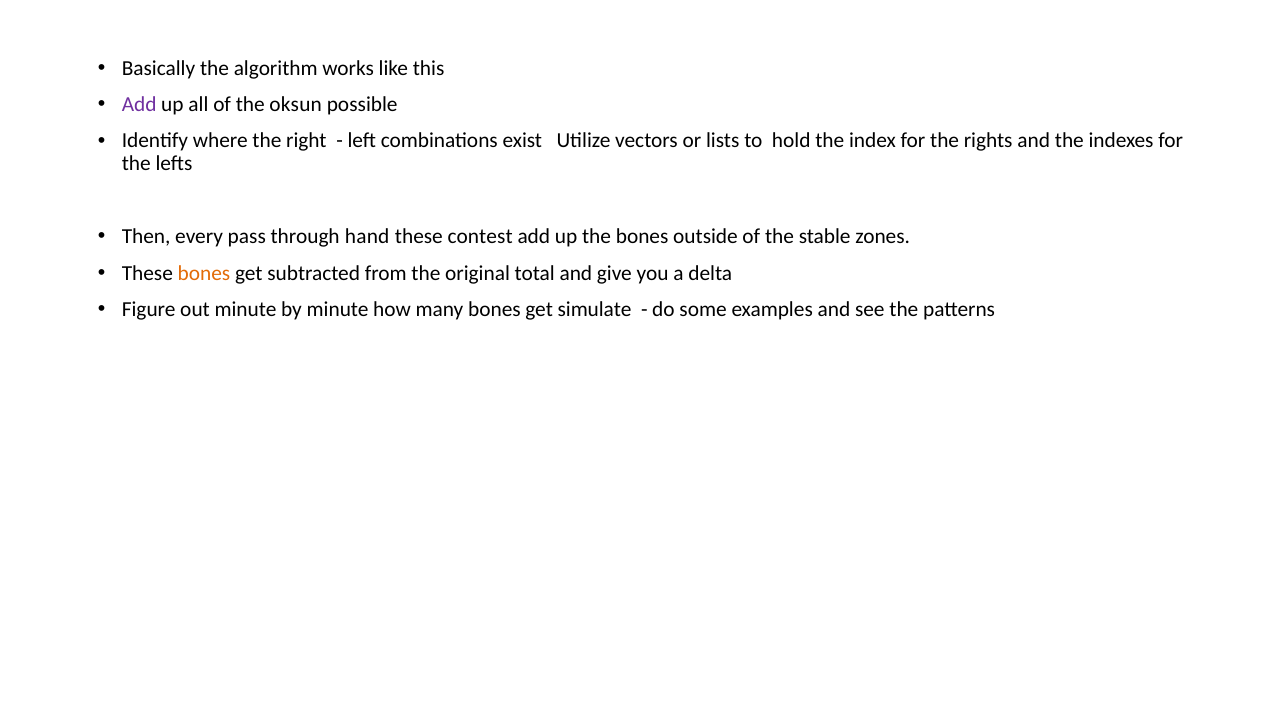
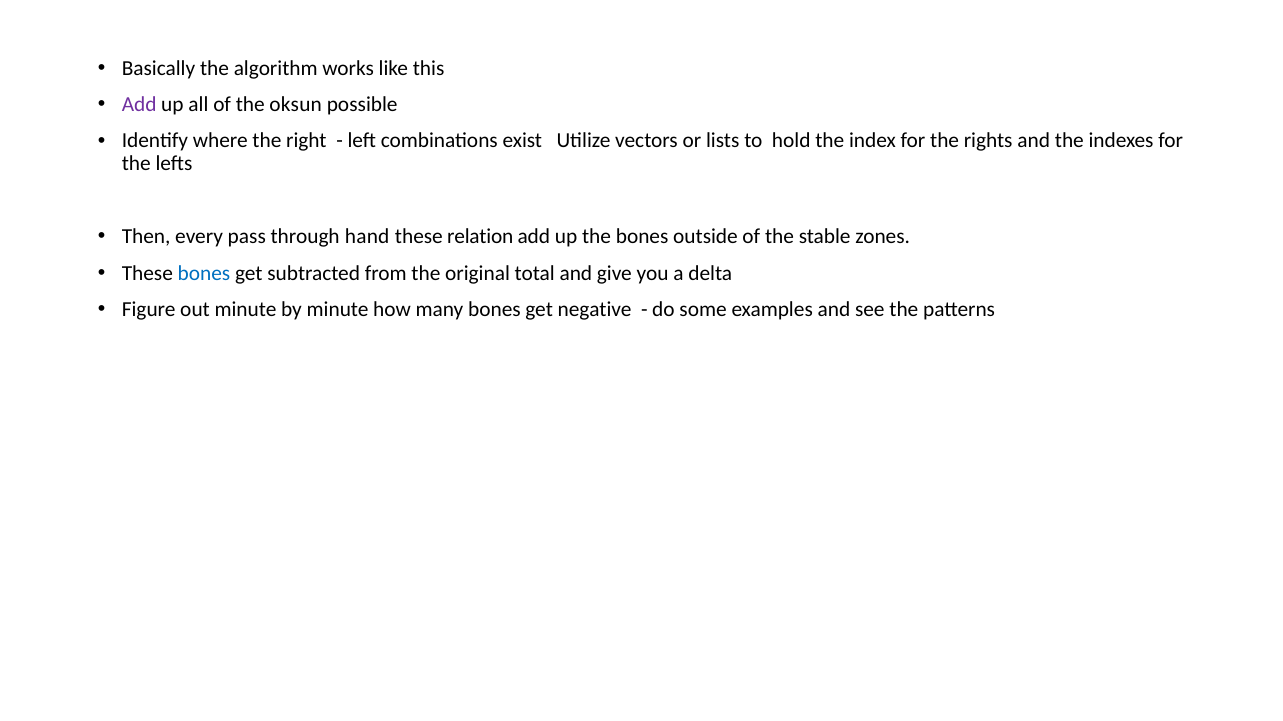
contest: contest -> relation
bones at (204, 273) colour: orange -> blue
simulate: simulate -> negative
